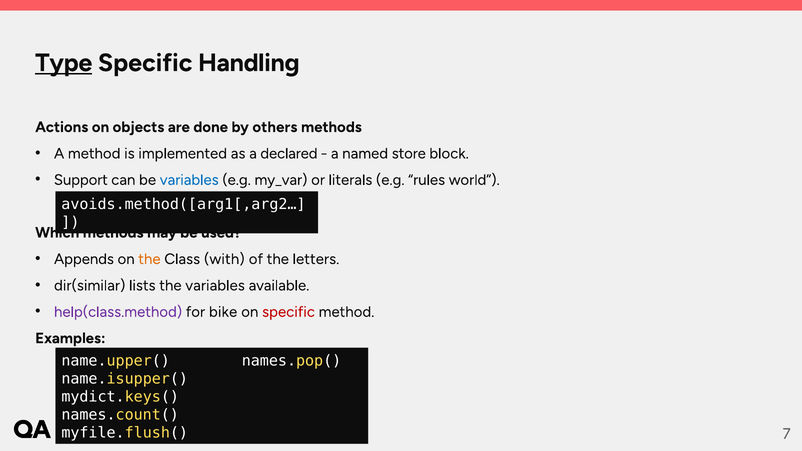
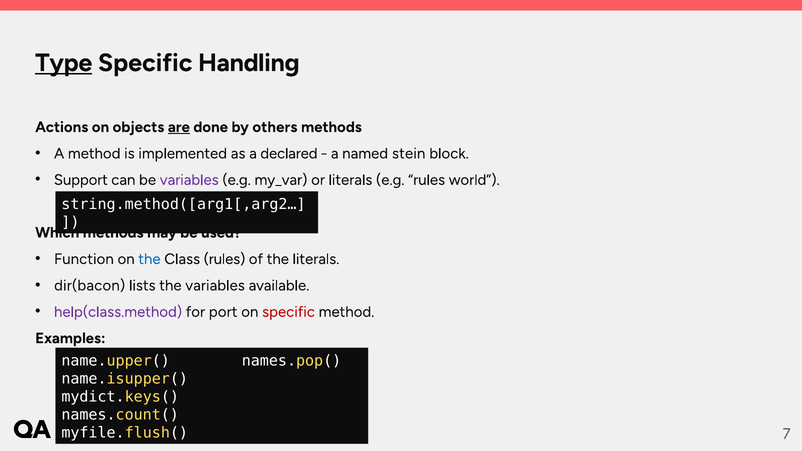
are underline: none -> present
store: store -> stein
variables at (189, 180) colour: blue -> purple
avoids.method([arg1[,arg2…: avoids.method([arg1[,arg2… -> string.method([arg1[,arg2…
Appends: Appends -> Function
the at (149, 259) colour: orange -> blue
Class with: with -> rules
the letters: letters -> literals
dir(similar: dir(similar -> dir(bacon
bike: bike -> port
